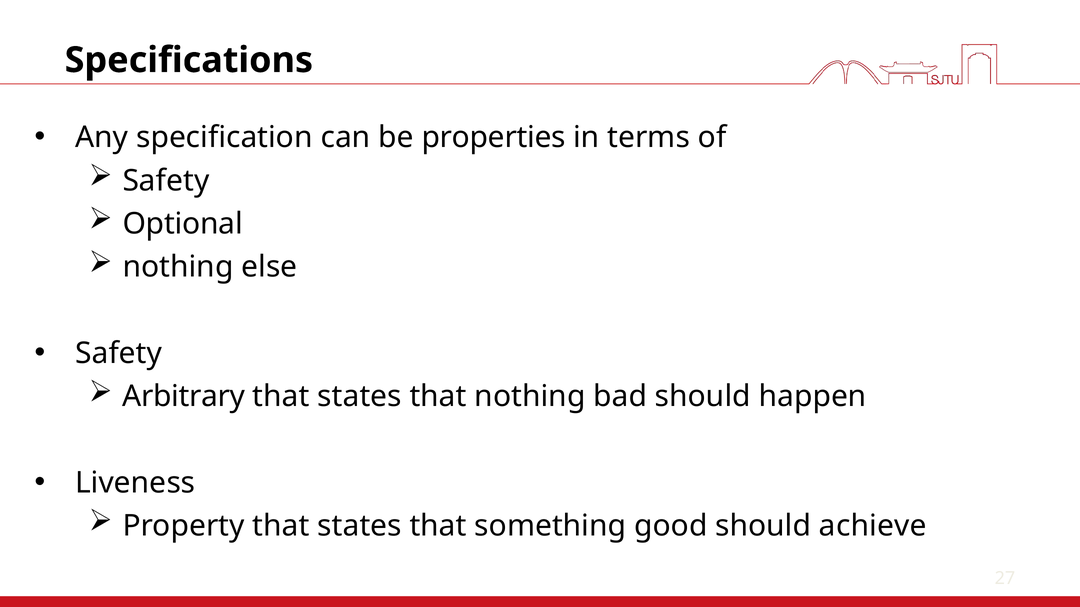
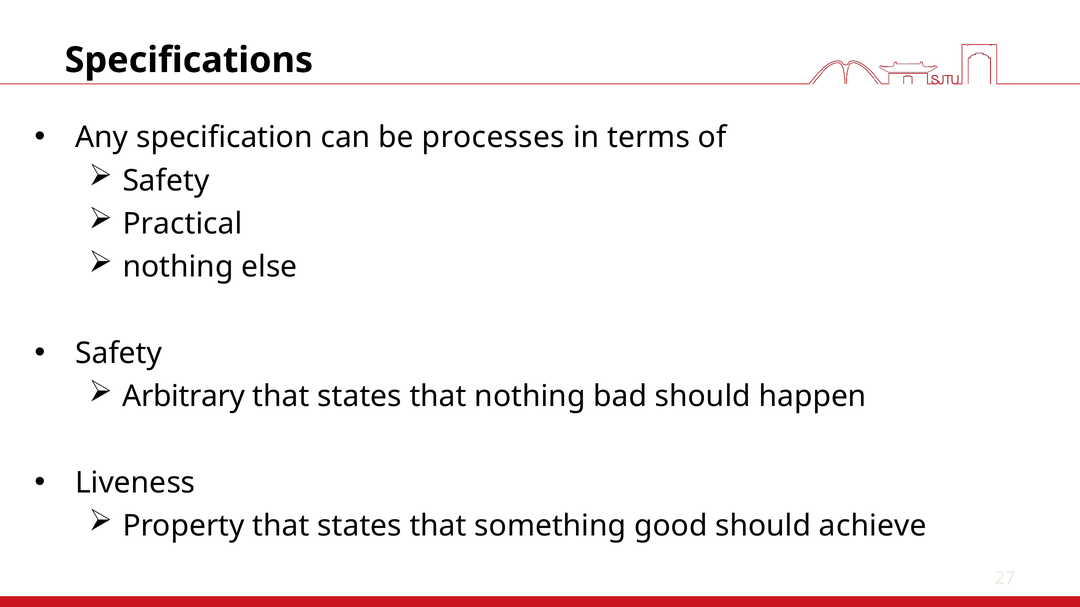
properties: properties -> processes
Optional: Optional -> Practical
